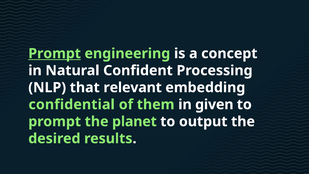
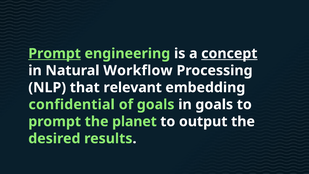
concept underline: none -> present
Confident: Confident -> Workflow
of them: them -> goals
in given: given -> goals
